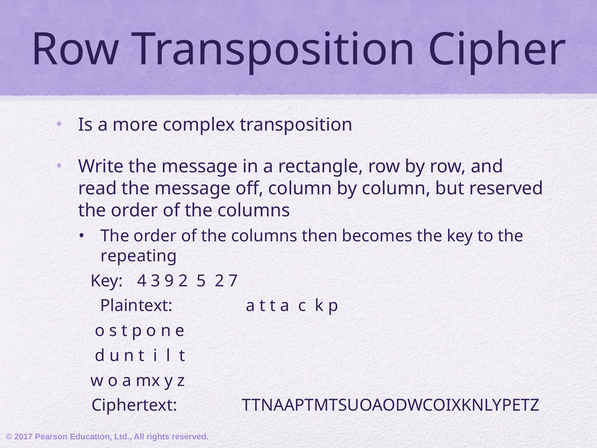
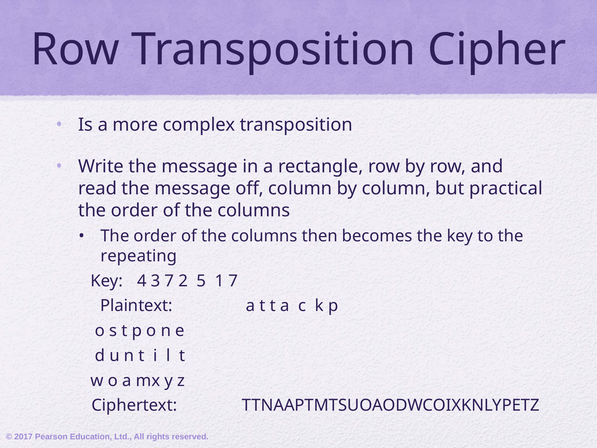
but reserved: reserved -> practical
3 9: 9 -> 7
5 2: 2 -> 1
